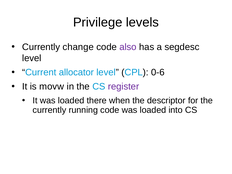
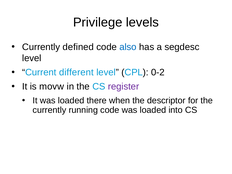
change: change -> defined
also colour: purple -> blue
allocator: allocator -> different
0-6: 0-6 -> 0-2
